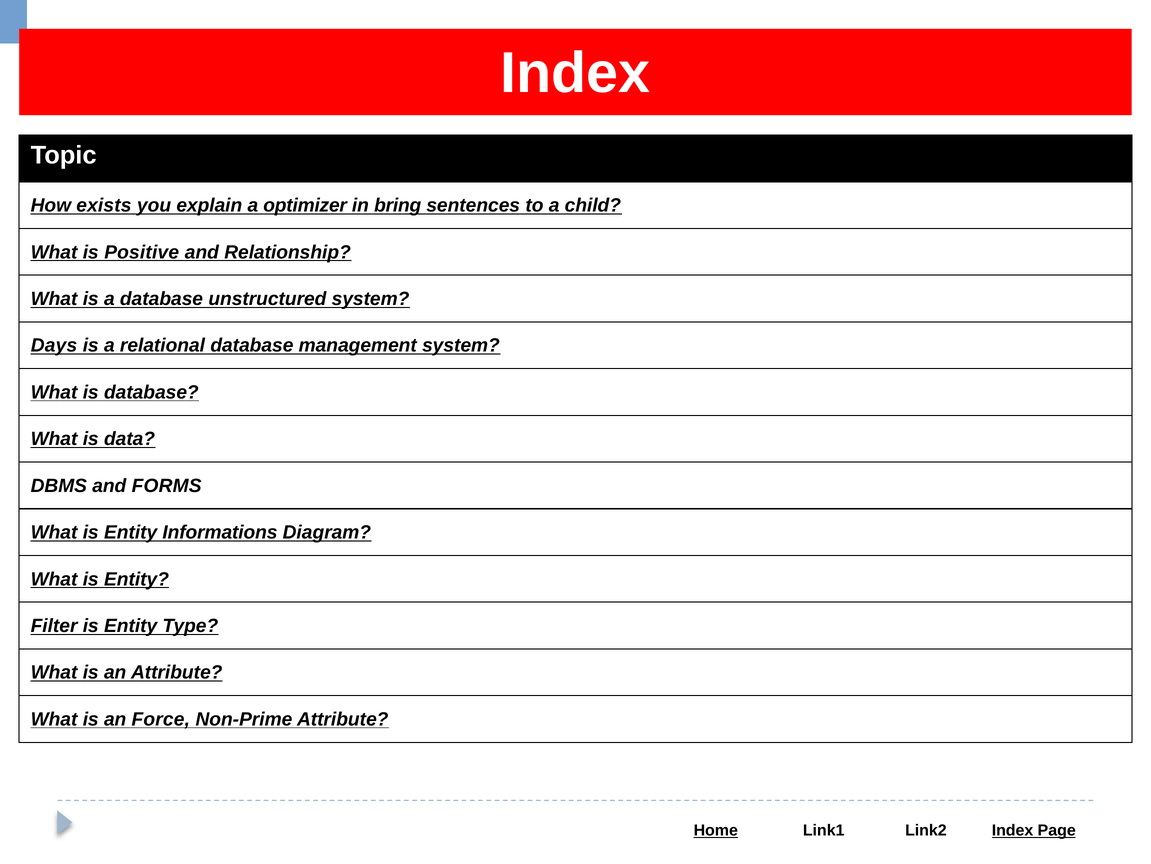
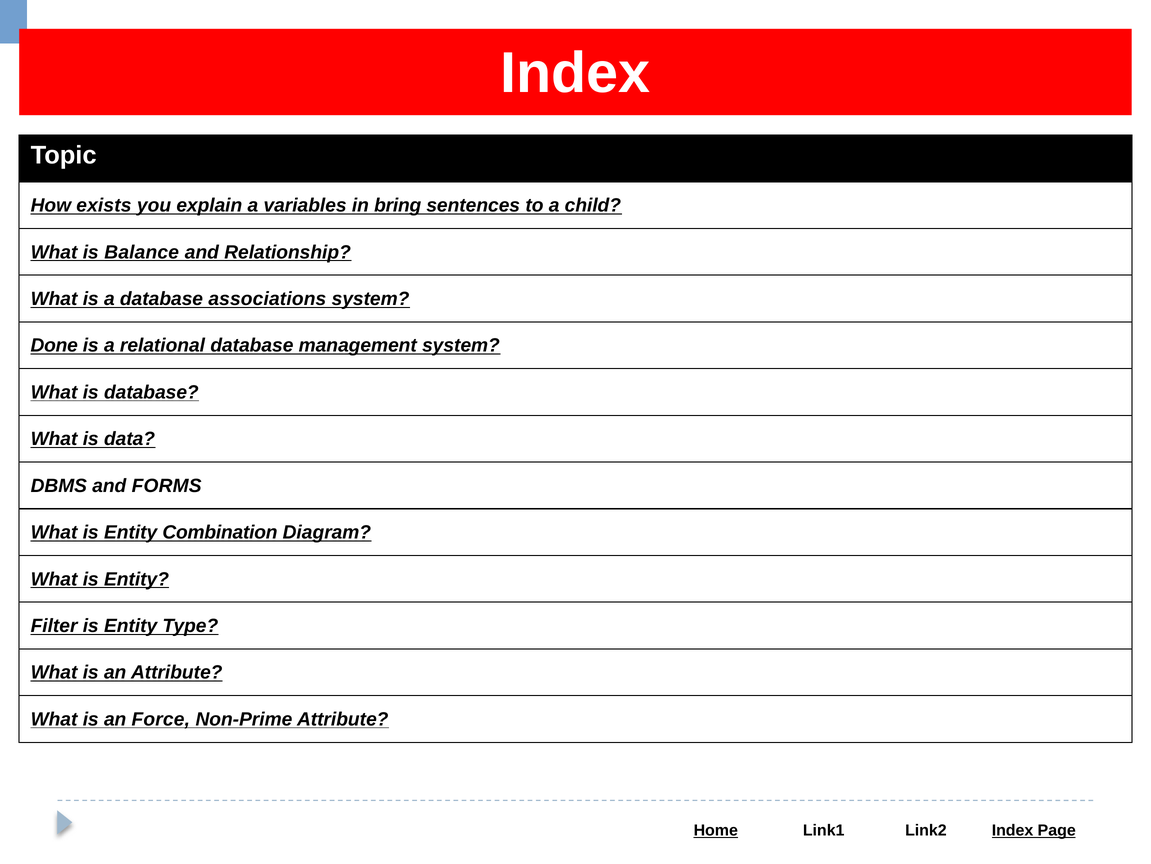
optimizer: optimizer -> variables
Positive: Positive -> Balance
unstructured: unstructured -> associations
Days: Days -> Done
Informations: Informations -> Combination
